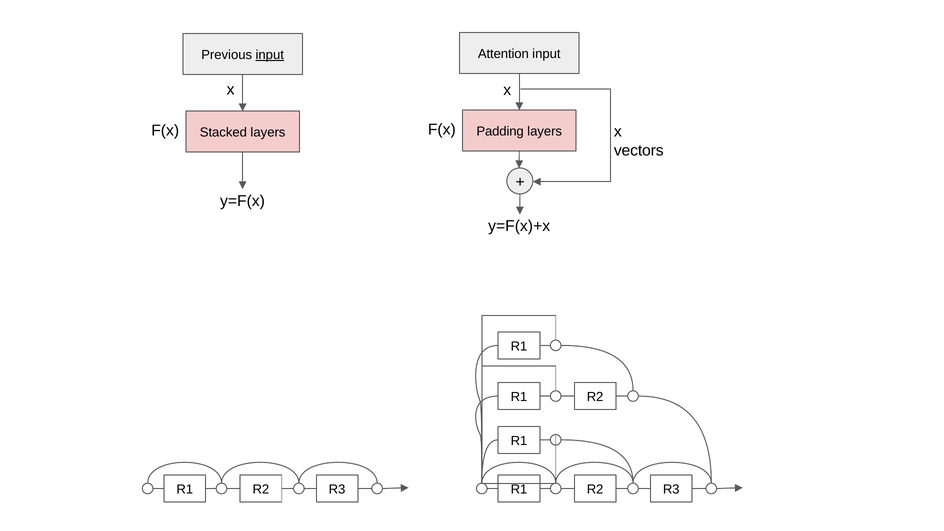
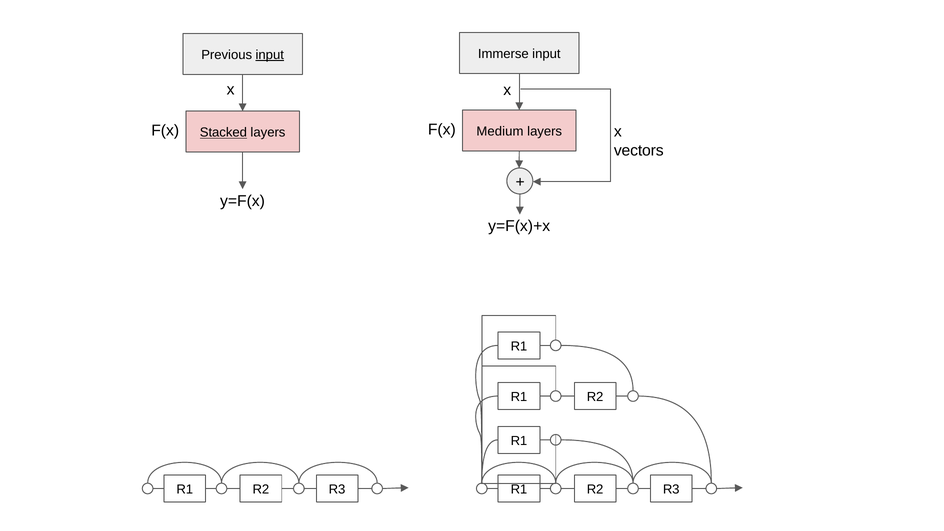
Attention: Attention -> Immerse
Padding: Padding -> Medium
Stacked underline: none -> present
